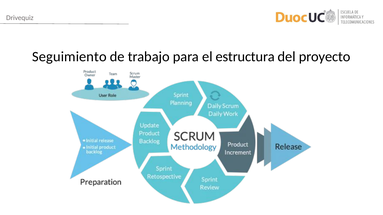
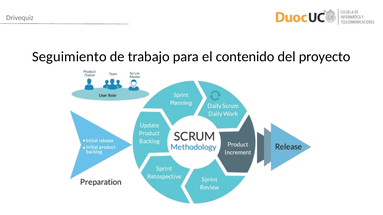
estructura: estructura -> contenido
